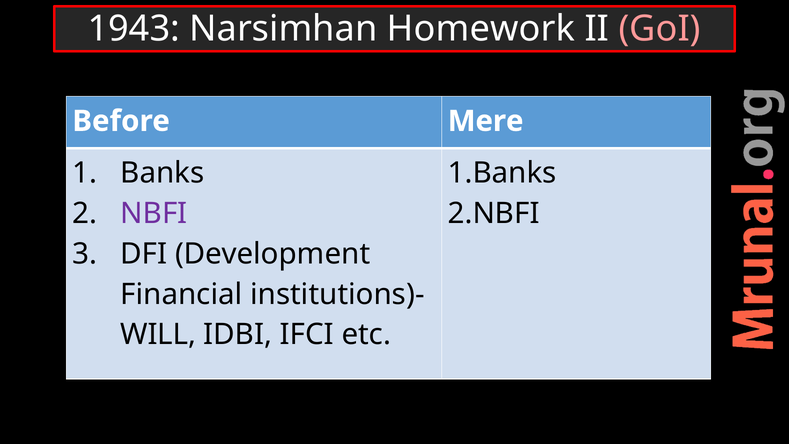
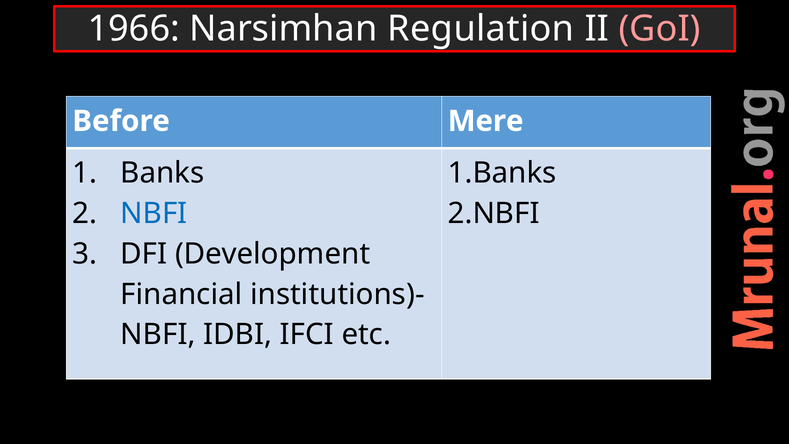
1943: 1943 -> 1966
Homework: Homework -> Regulation
NBFI at (154, 213) colour: purple -> blue
WILL at (158, 335): WILL -> NBFI
